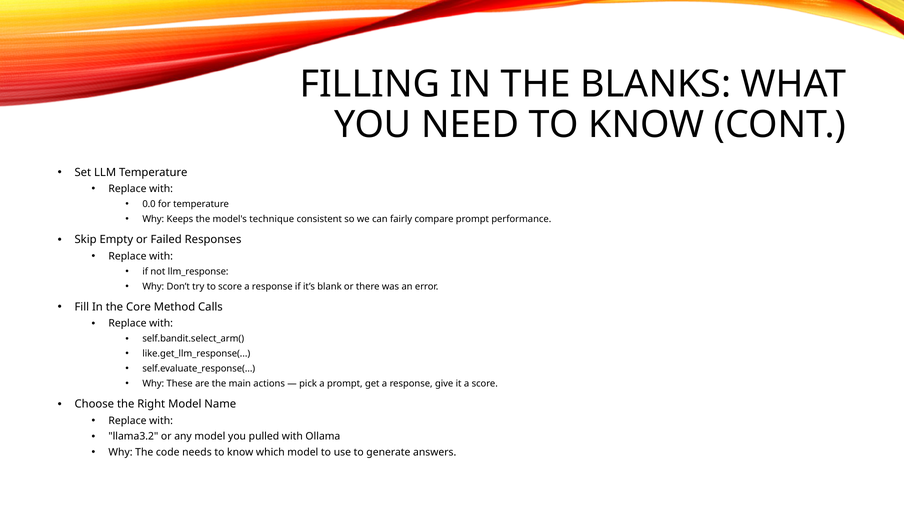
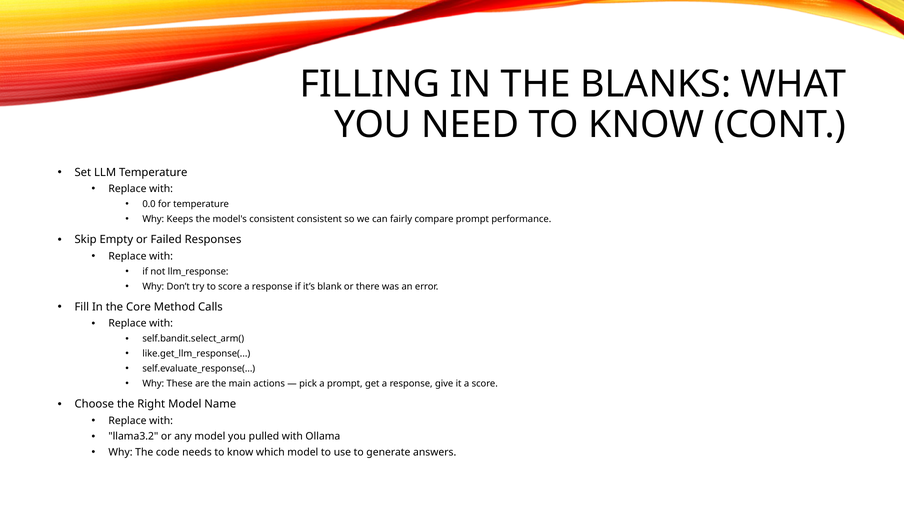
model's technique: technique -> consistent
